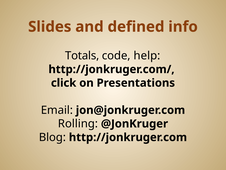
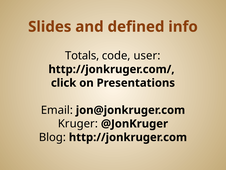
help: help -> user
Rolling: Rolling -> Kruger
